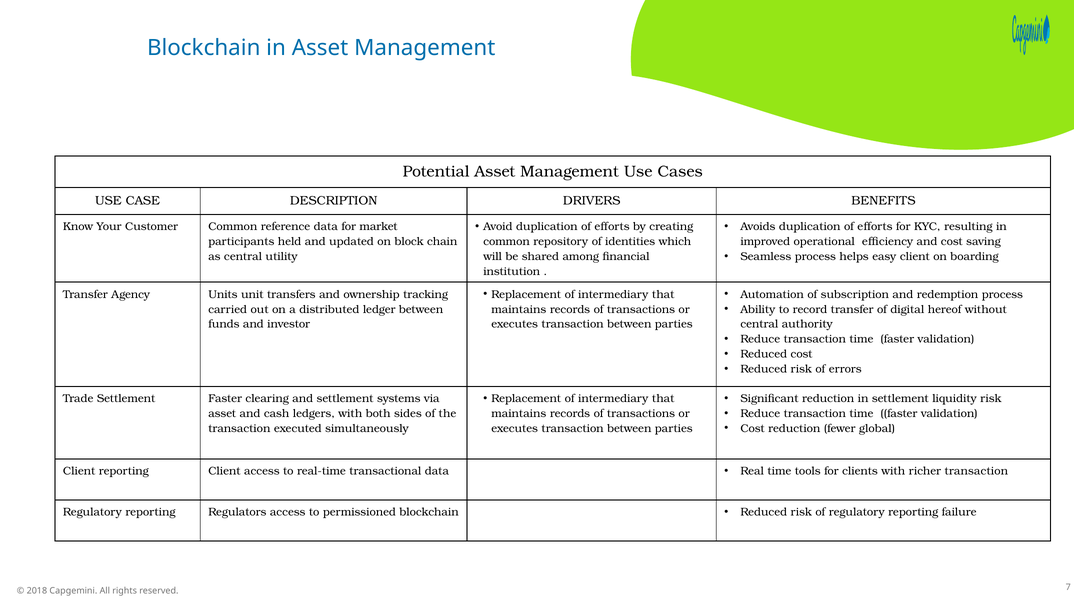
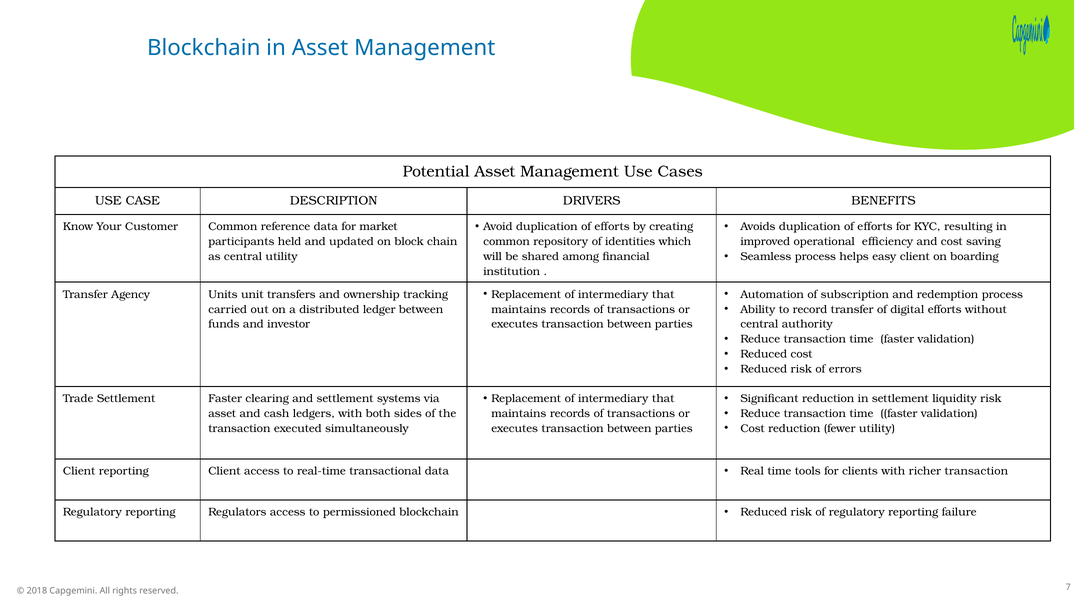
digital hereof: hereof -> efforts
fewer global: global -> utility
